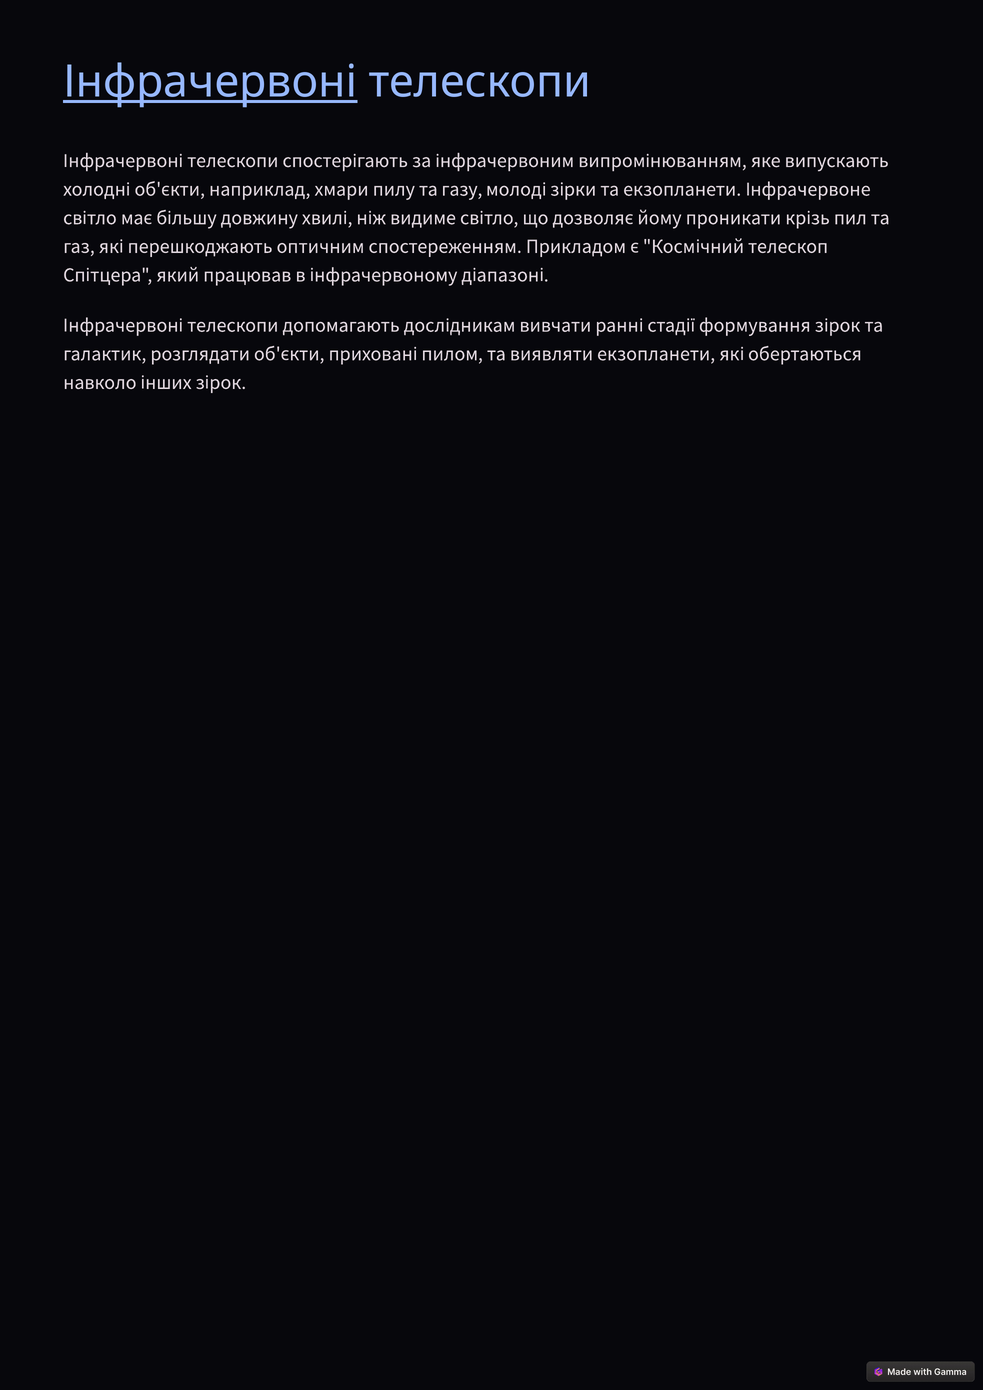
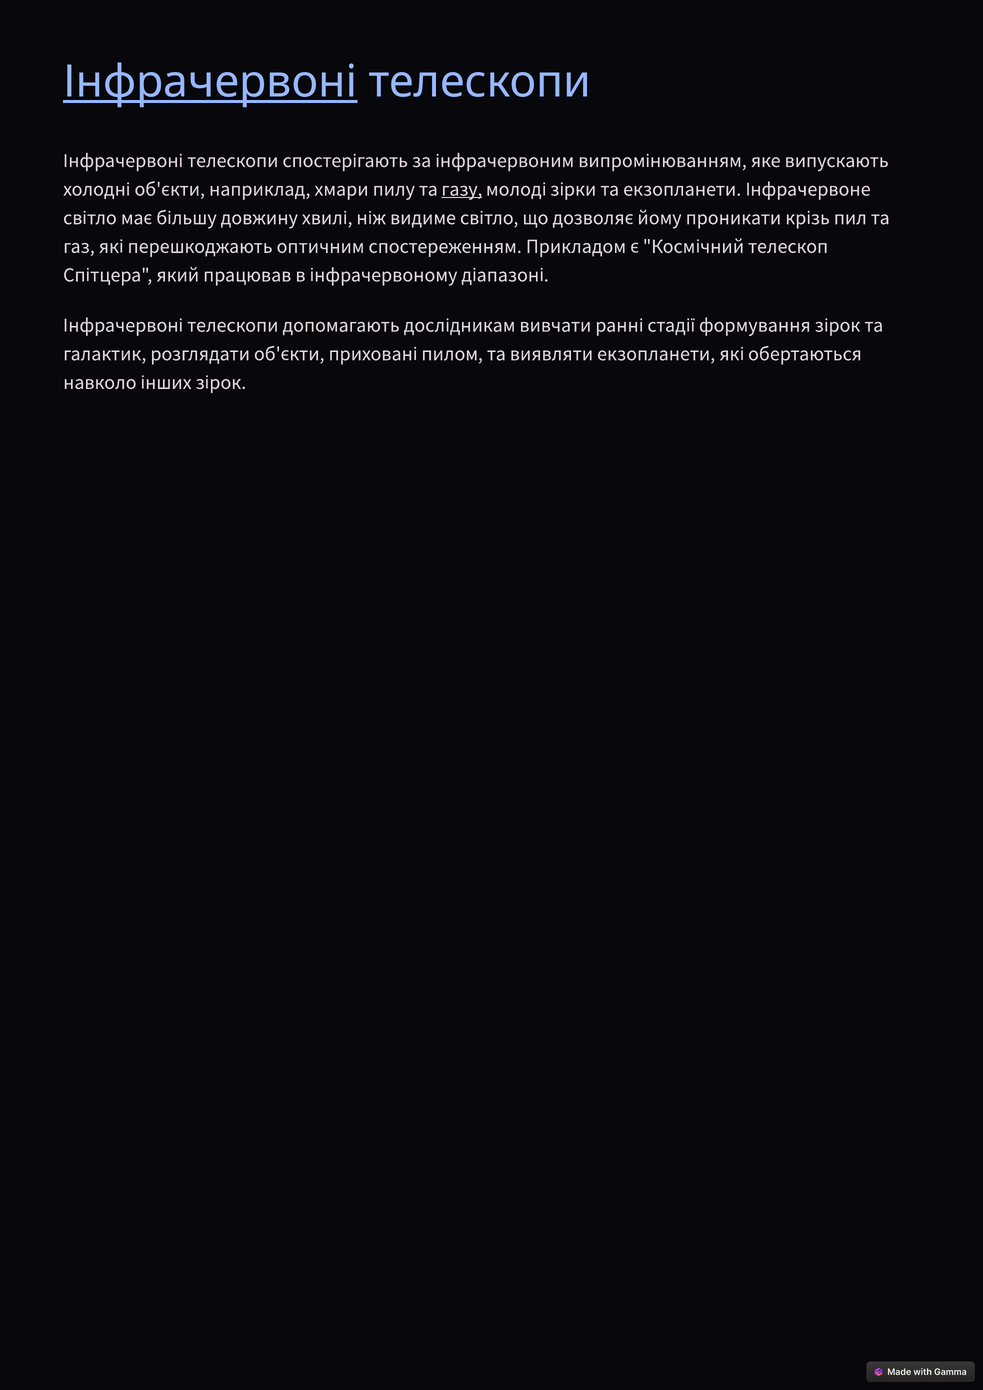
газу underline: none -> present
